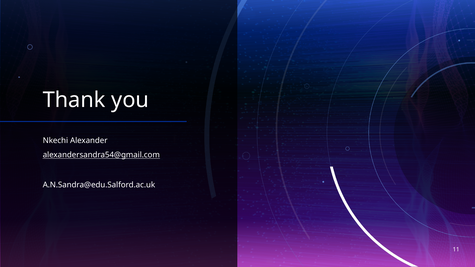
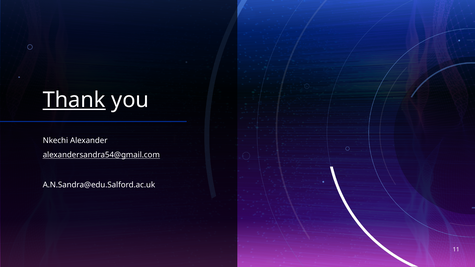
Thank underline: none -> present
